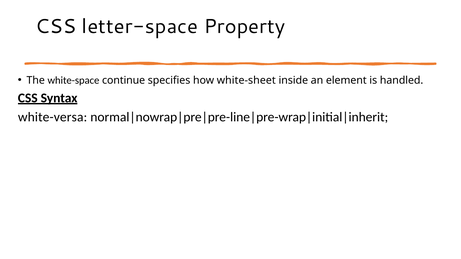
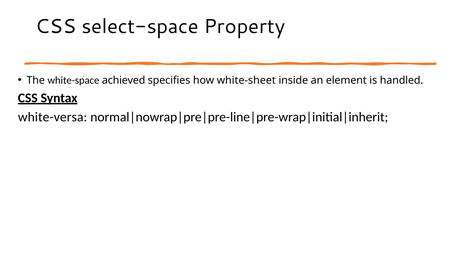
letter-space: letter-space -> select-space
continue: continue -> achieved
